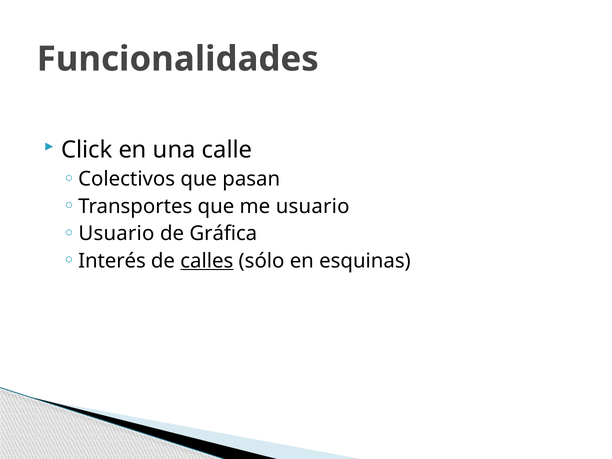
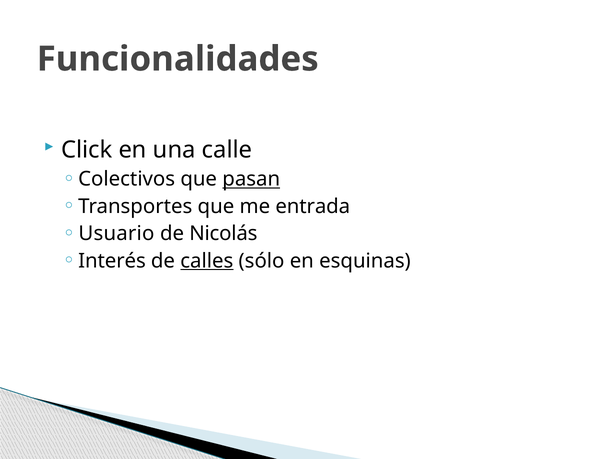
pasan underline: none -> present
me usuario: usuario -> entrada
Gráfica: Gráfica -> Nicolás
